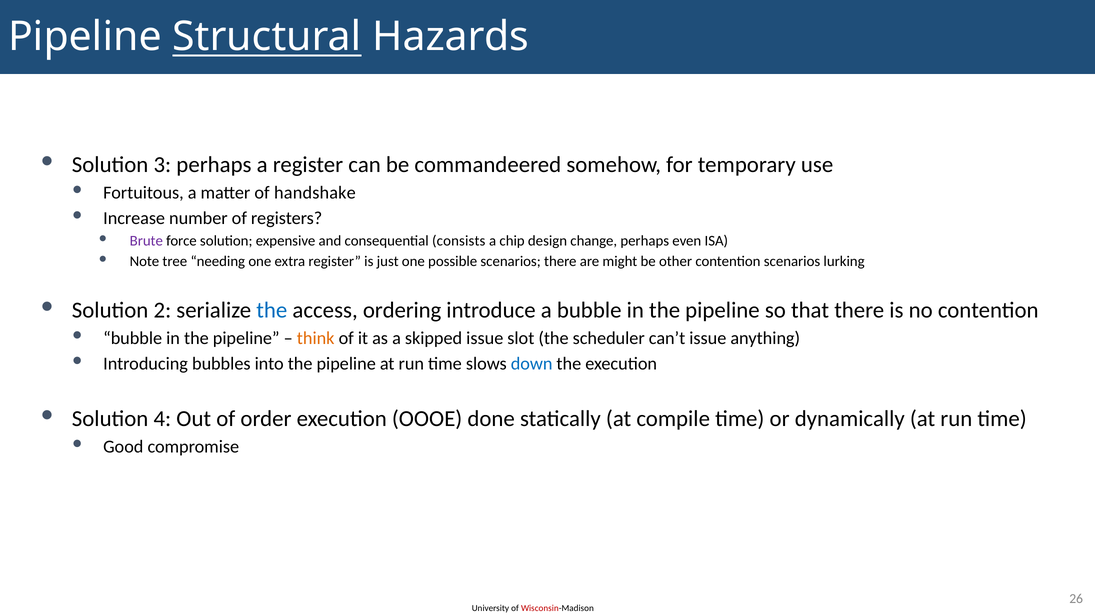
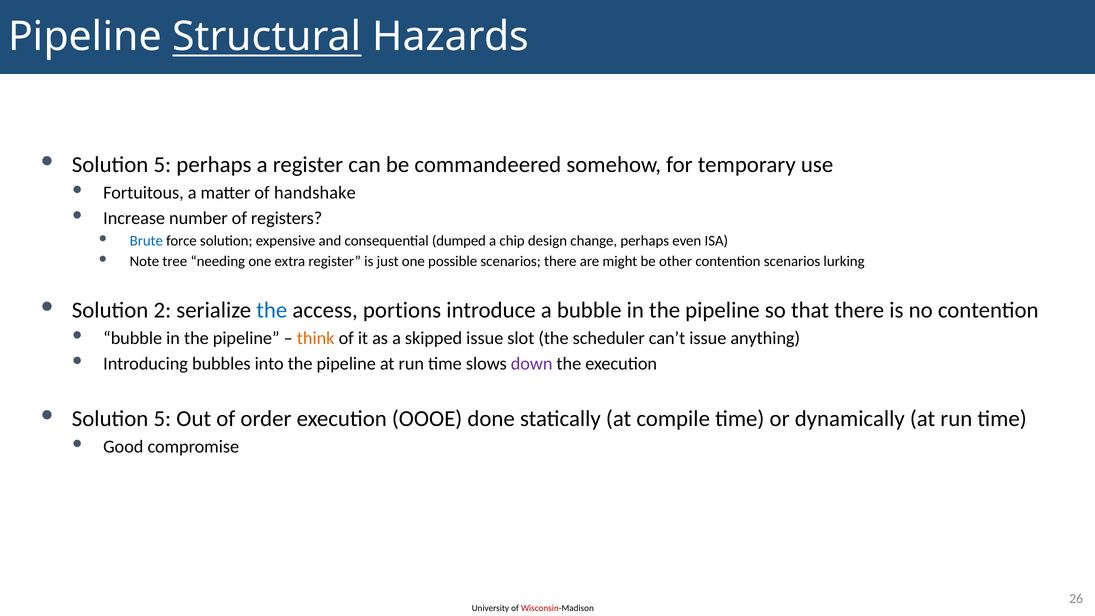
3 at (162, 165): 3 -> 5
Brute colour: purple -> blue
consists: consists -> dumped
ordering: ordering -> portions
down colour: blue -> purple
4 at (162, 419): 4 -> 5
